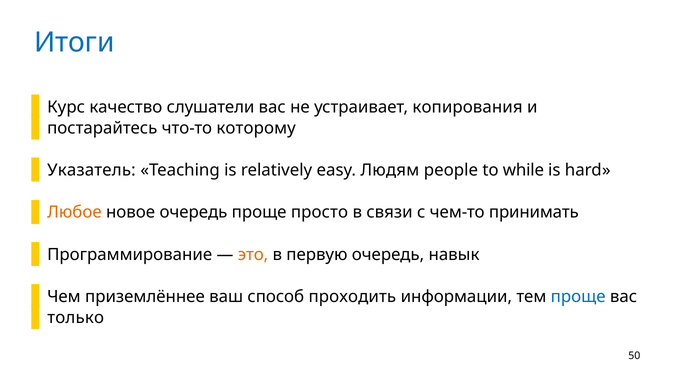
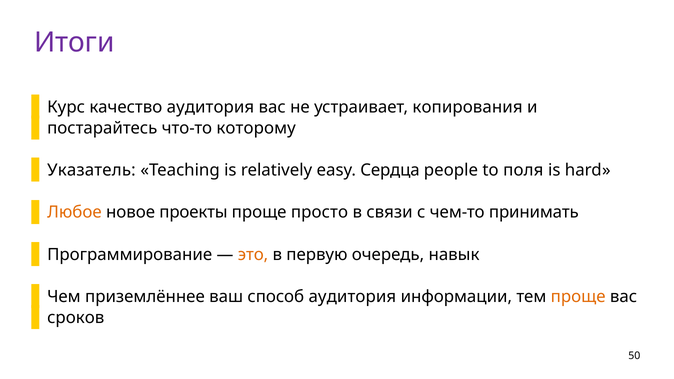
Итоги colour: blue -> purple
качество слушатели: слушатели -> аудитория
Людям: Людям -> Сердца
while: while -> поля
новое очередь: очередь -> проекты
способ проходить: проходить -> аудитория
проще at (578, 297) colour: blue -> orange
только: только -> сроков
